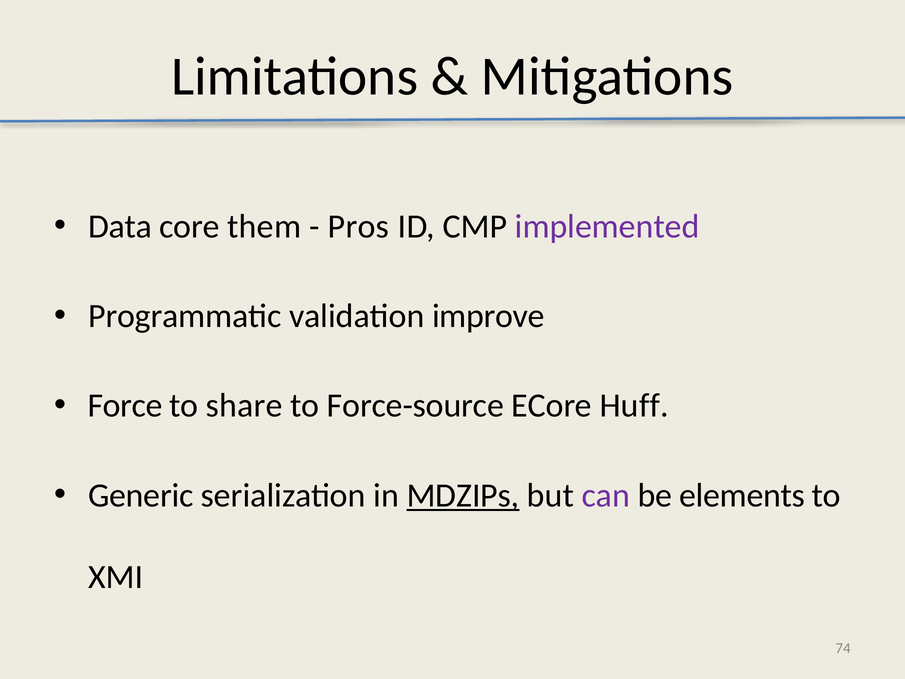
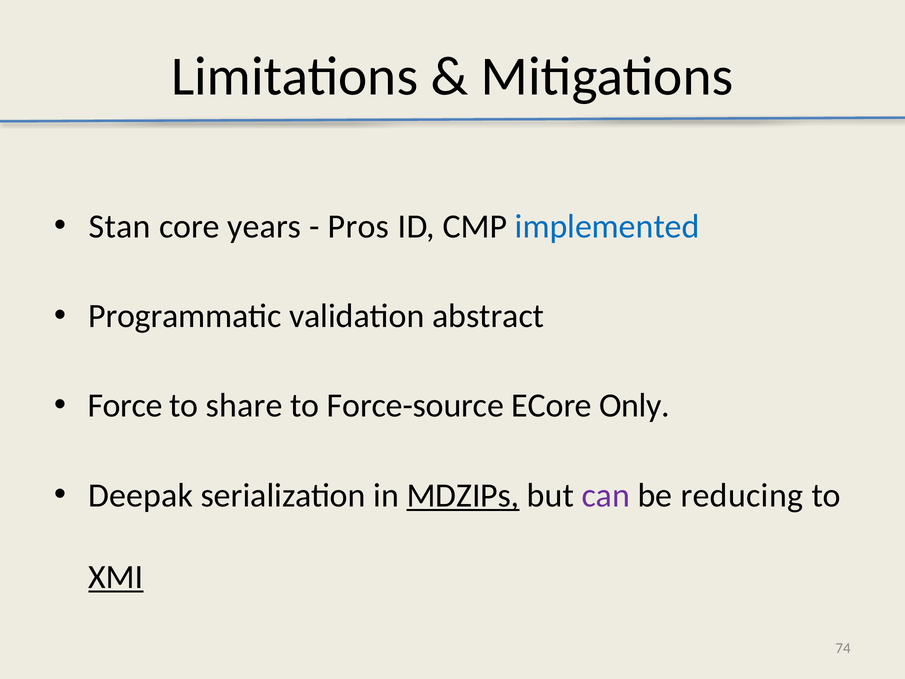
Data: Data -> Stan
them: them -> years
implemented colour: purple -> blue
improve: improve -> abstract
Huff: Huff -> Only
Generic: Generic -> Deepak
elements: elements -> reducing
XMI underline: none -> present
